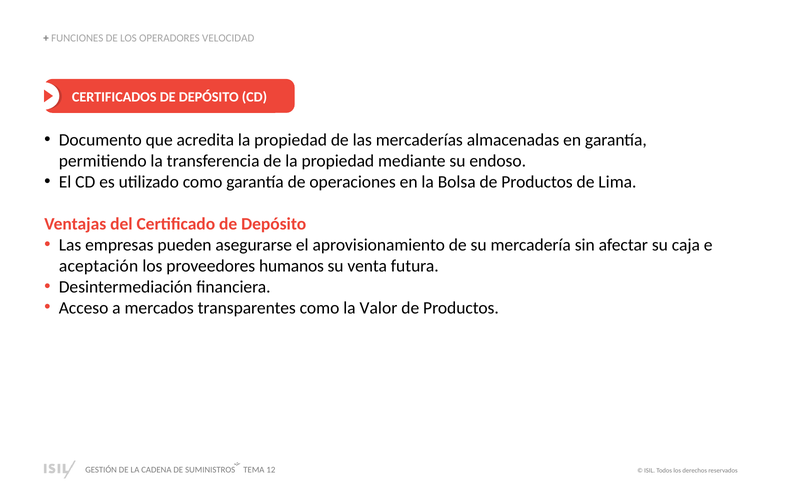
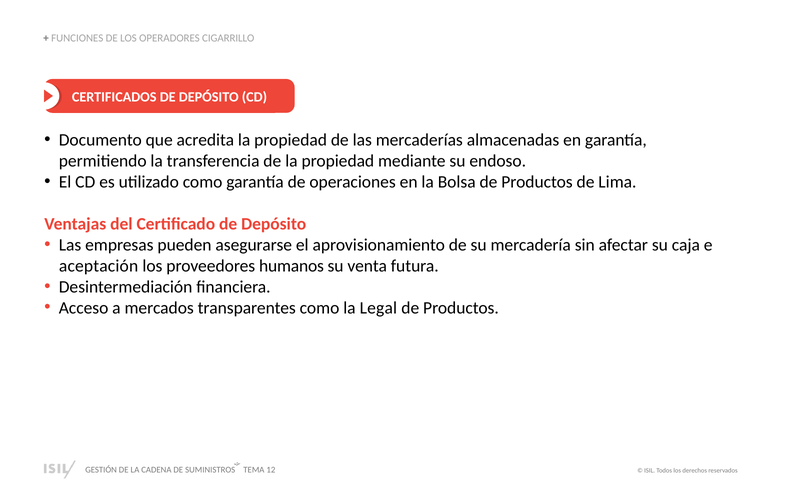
VELOCIDAD: VELOCIDAD -> CIGARRILLO
Valor: Valor -> Legal
